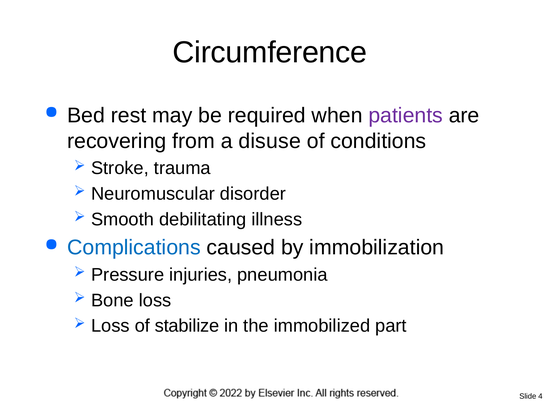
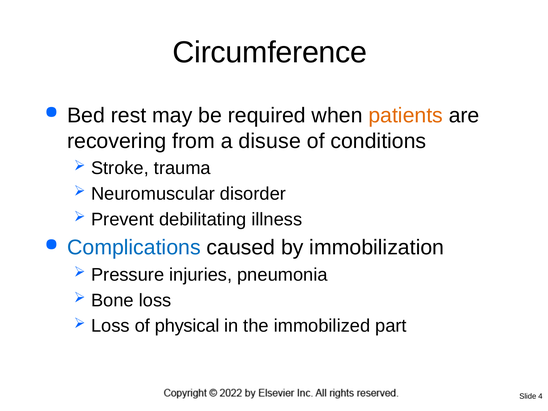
patients colour: purple -> orange
Smooth: Smooth -> Prevent
stabilize: stabilize -> physical
